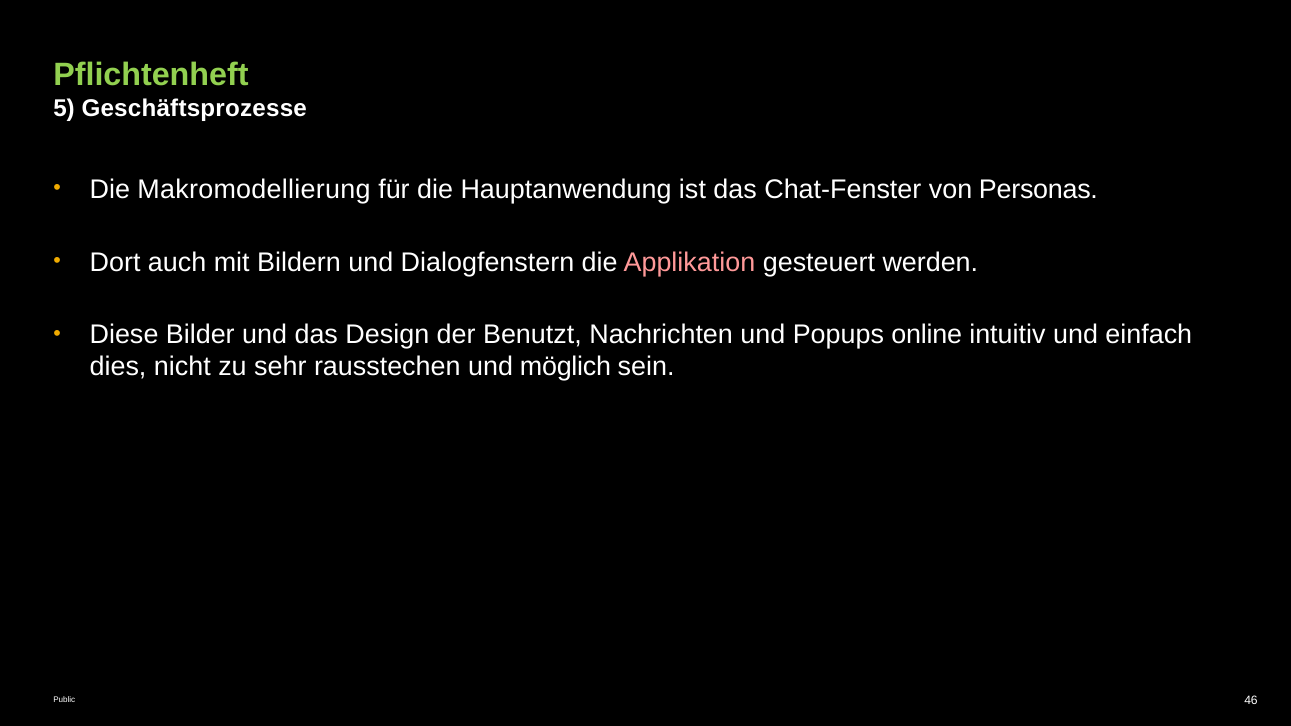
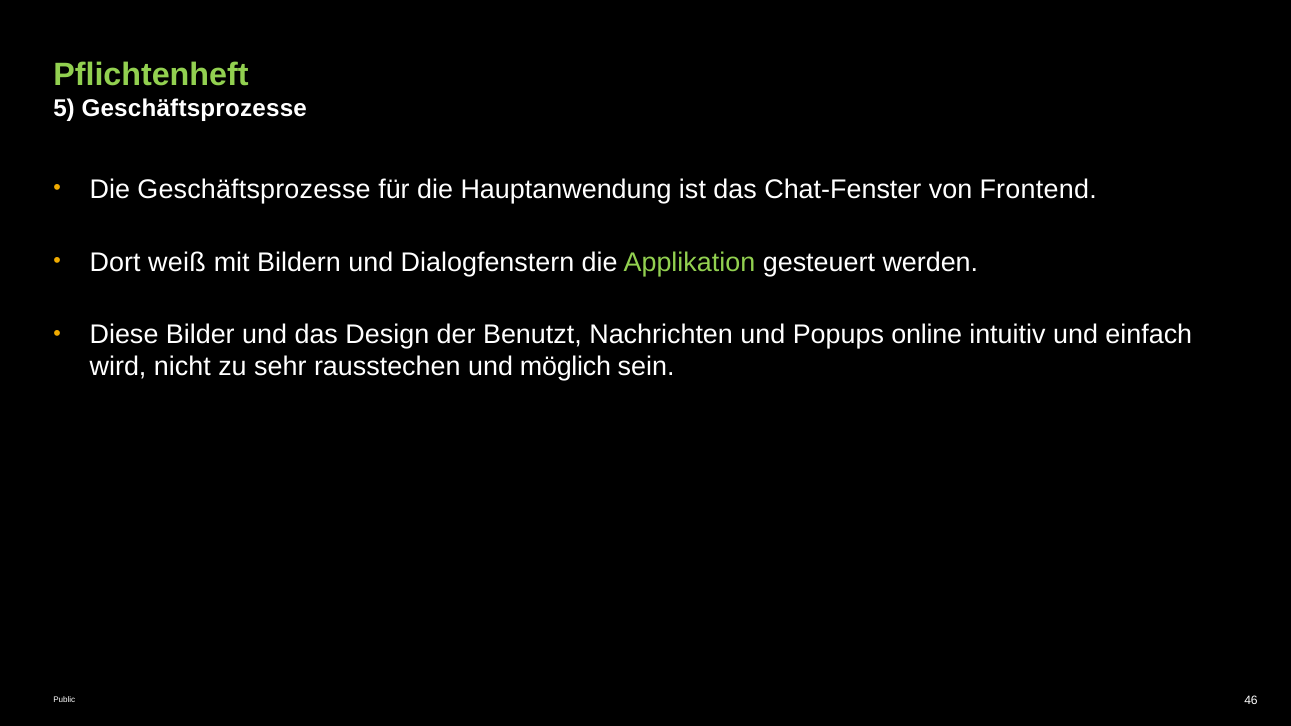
Die Makromodellierung: Makromodellierung -> Geschäftsprozesse
Personas: Personas -> Frontend
auch: auch -> weiß
Applikation colour: pink -> light green
dies: dies -> wird
